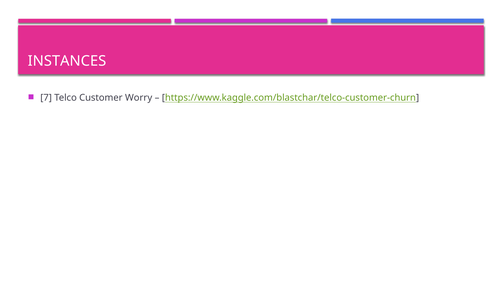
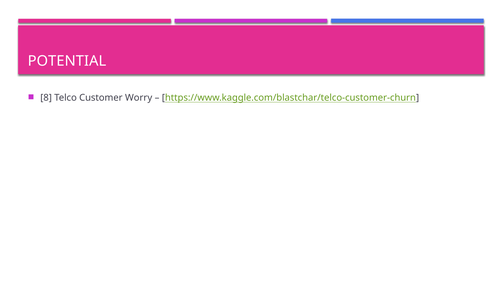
INSTANCES: INSTANCES -> POTENTIAL
7: 7 -> 8
